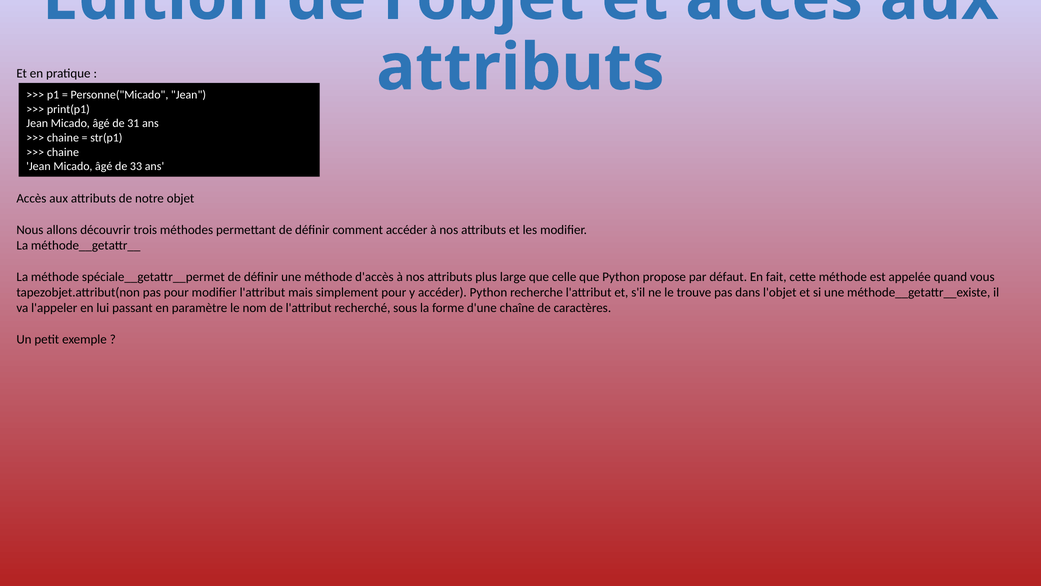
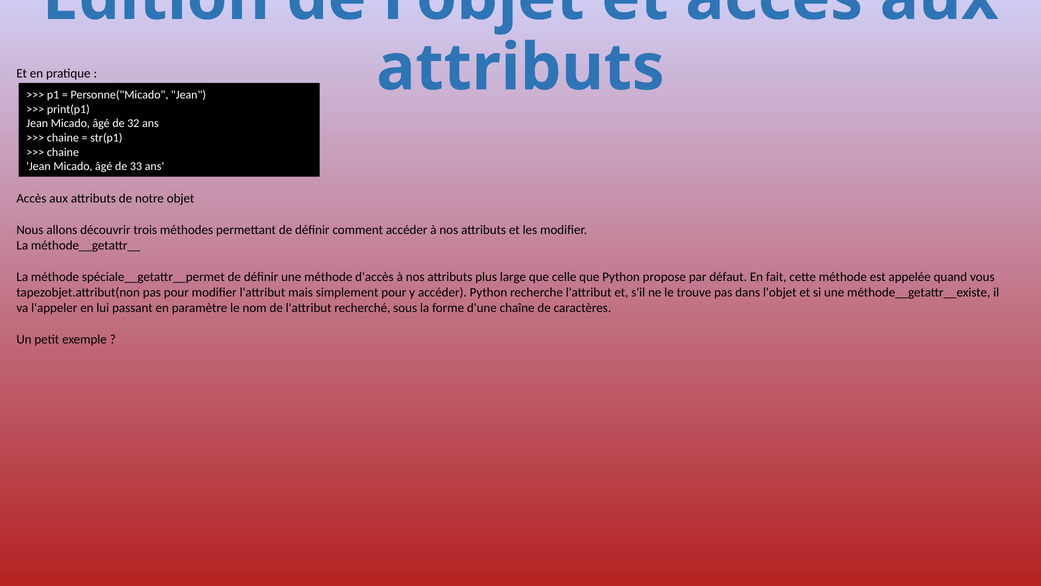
31: 31 -> 32
